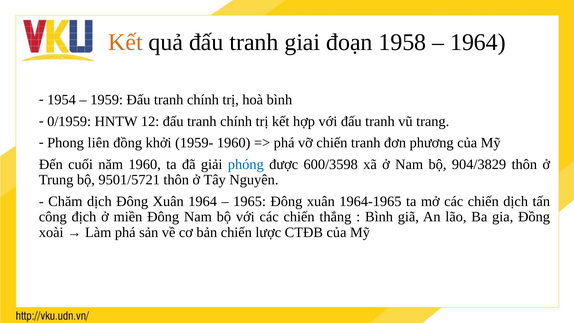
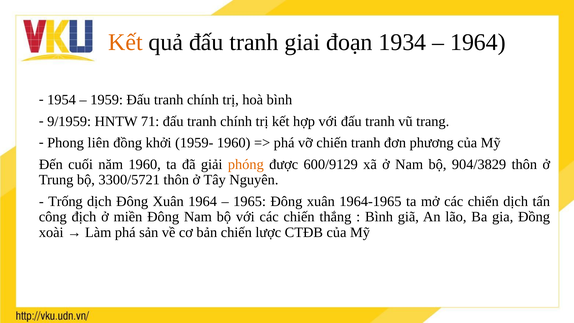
1958: 1958 -> 1934
0/1959: 0/1959 -> 9/1959
12: 12 -> 71
phóng colour: blue -> orange
600/3598: 600/3598 -> 600/9129
9501/5721: 9501/5721 -> 3300/5721
Chăm: Chăm -> Trống
